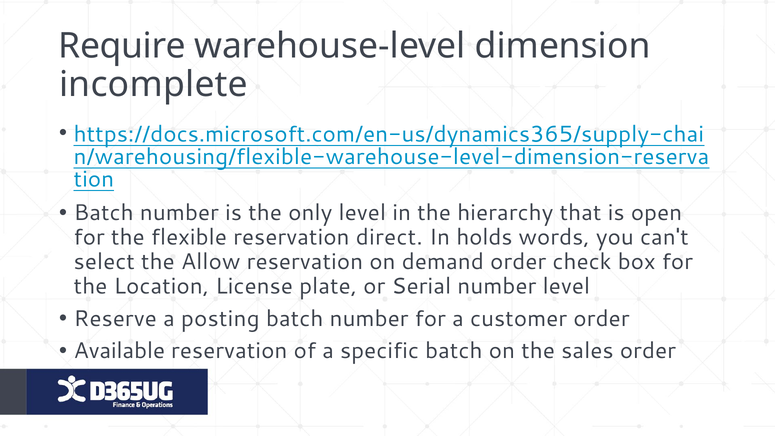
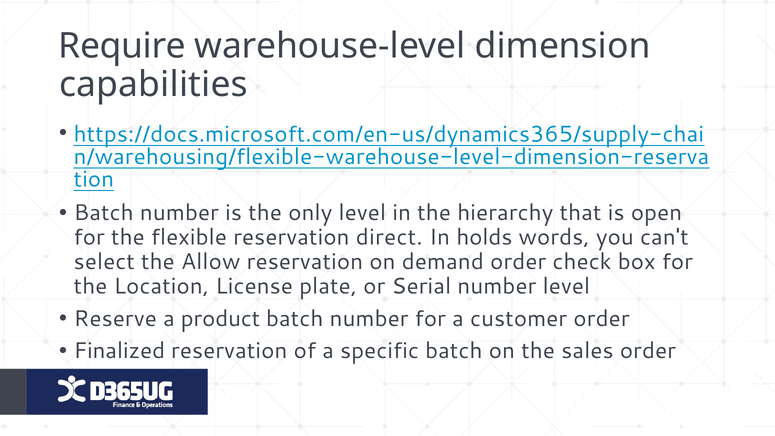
incomplete: incomplete -> capabilities
posting: posting -> product
Available: Available -> Finalized
